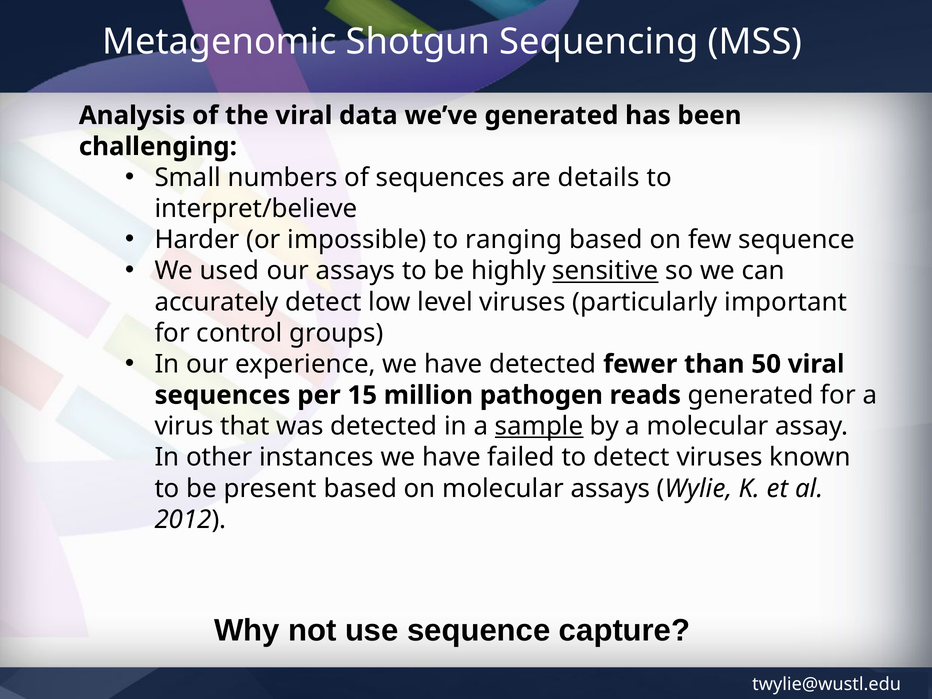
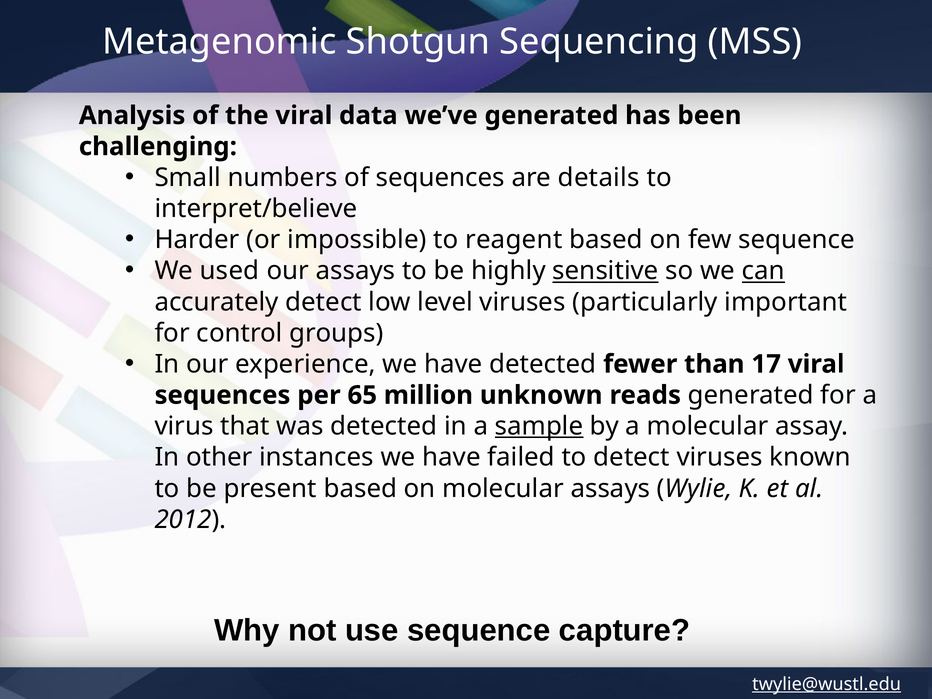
ranging: ranging -> reagent
can underline: none -> present
50: 50 -> 17
15: 15 -> 65
pathogen: pathogen -> unknown
twylie@wustl.edu underline: none -> present
